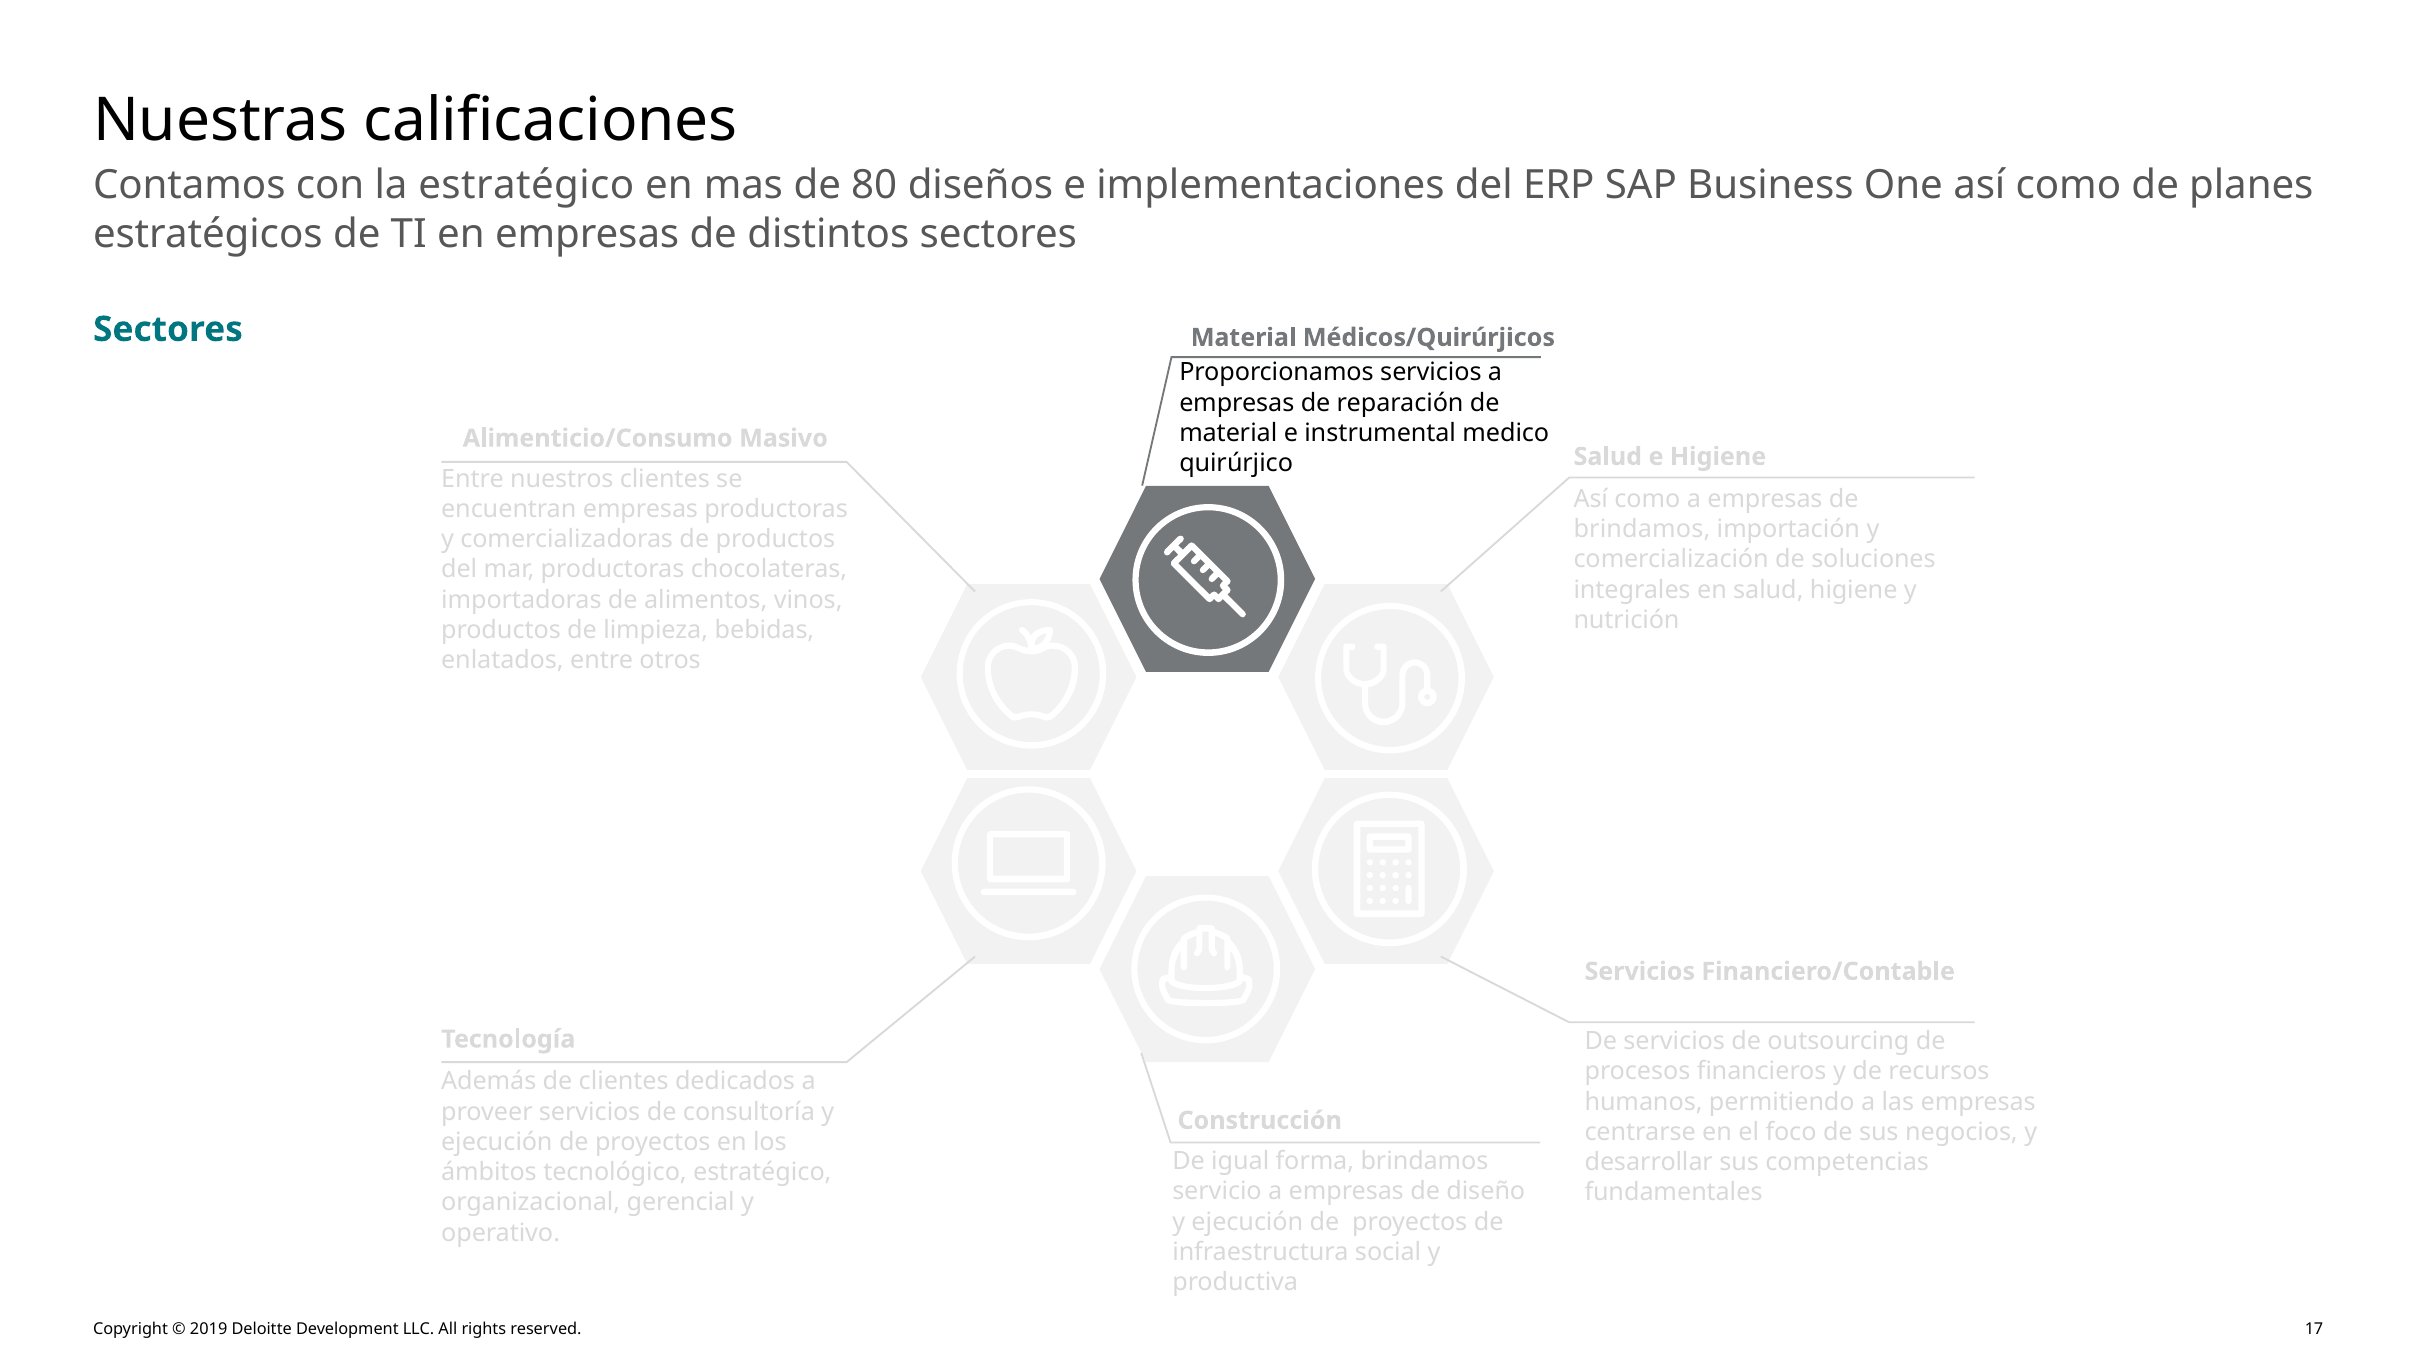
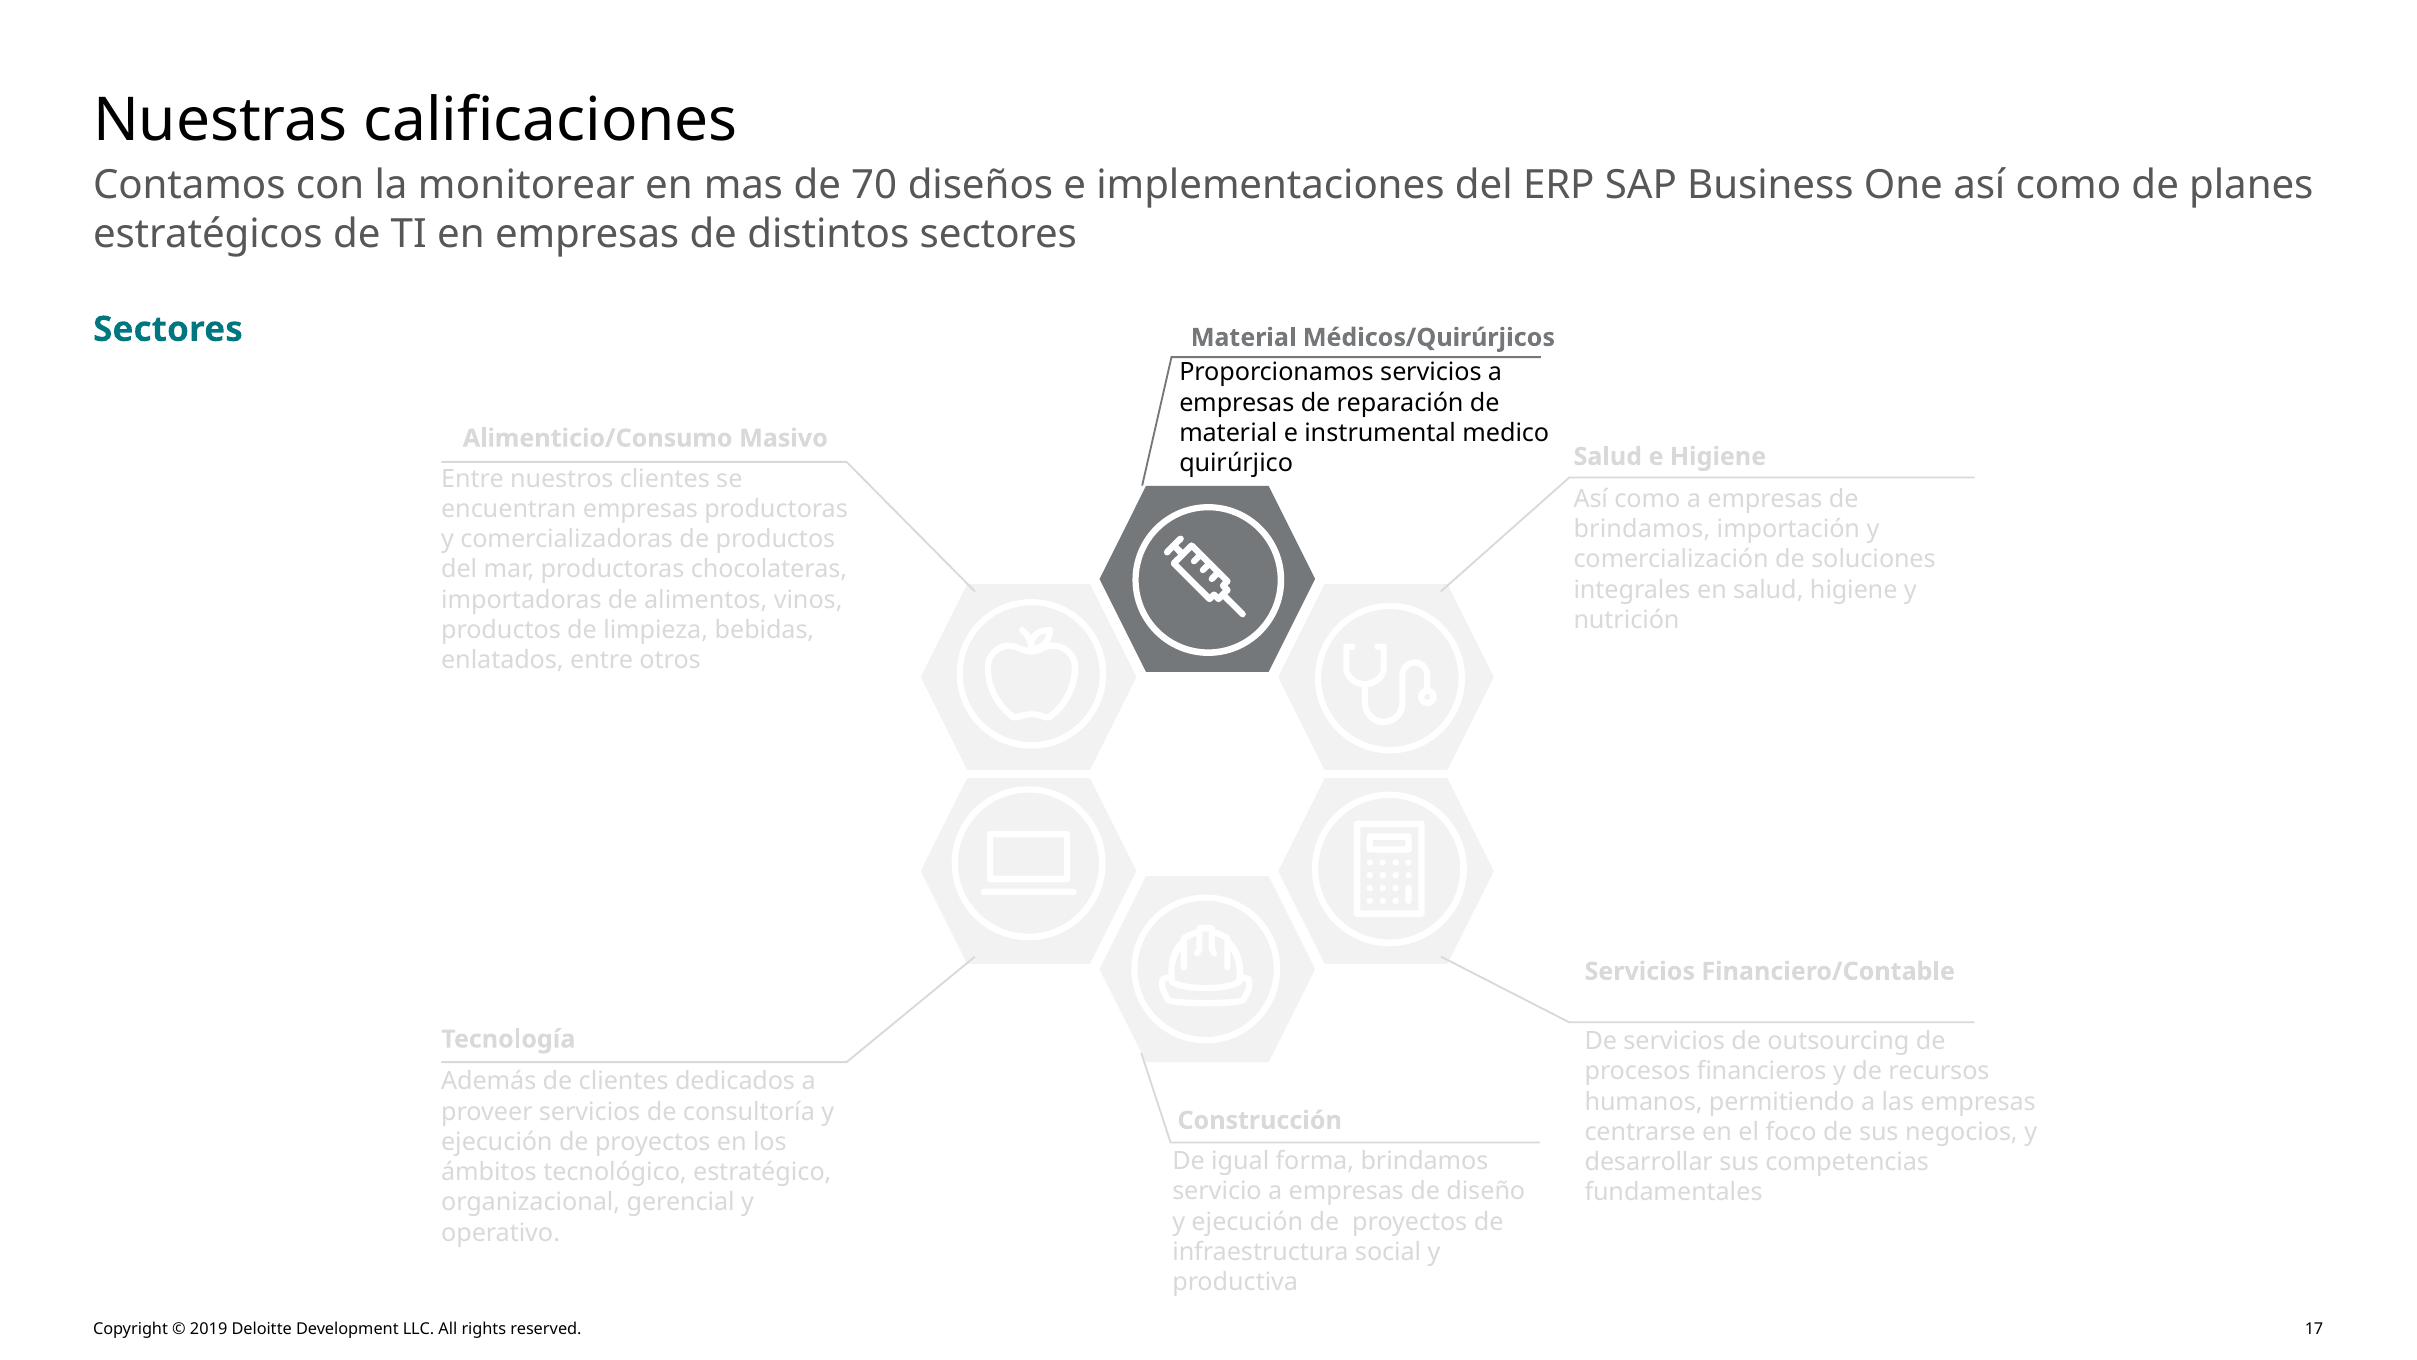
la estratégico: estratégico -> monitorear
80: 80 -> 70
